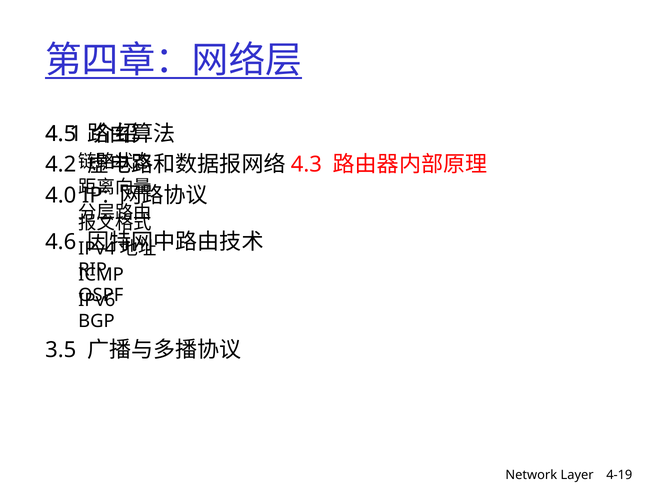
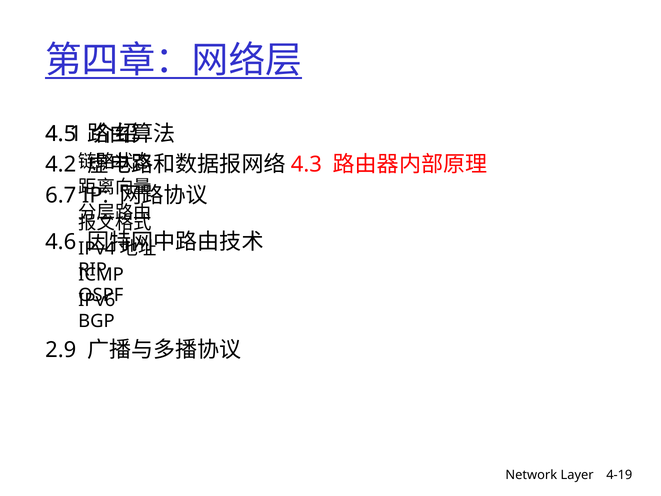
4.0: 4.0 -> 6.7
3.5: 3.5 -> 2.9
